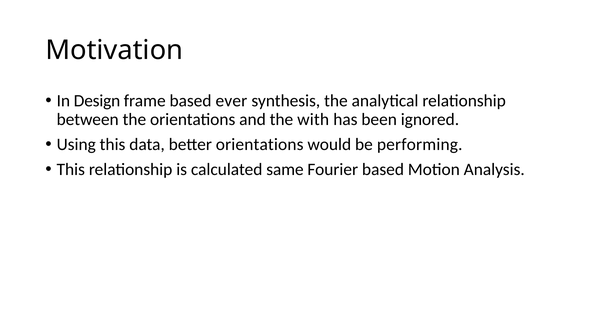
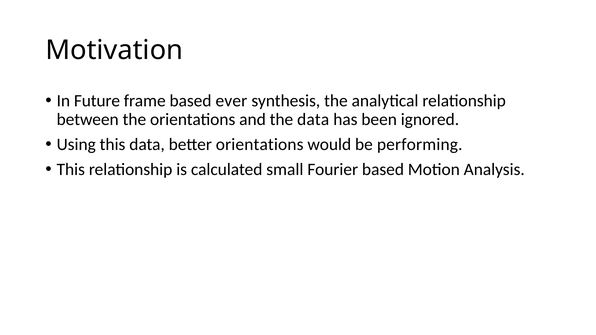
Design: Design -> Future
the with: with -> data
same: same -> small
